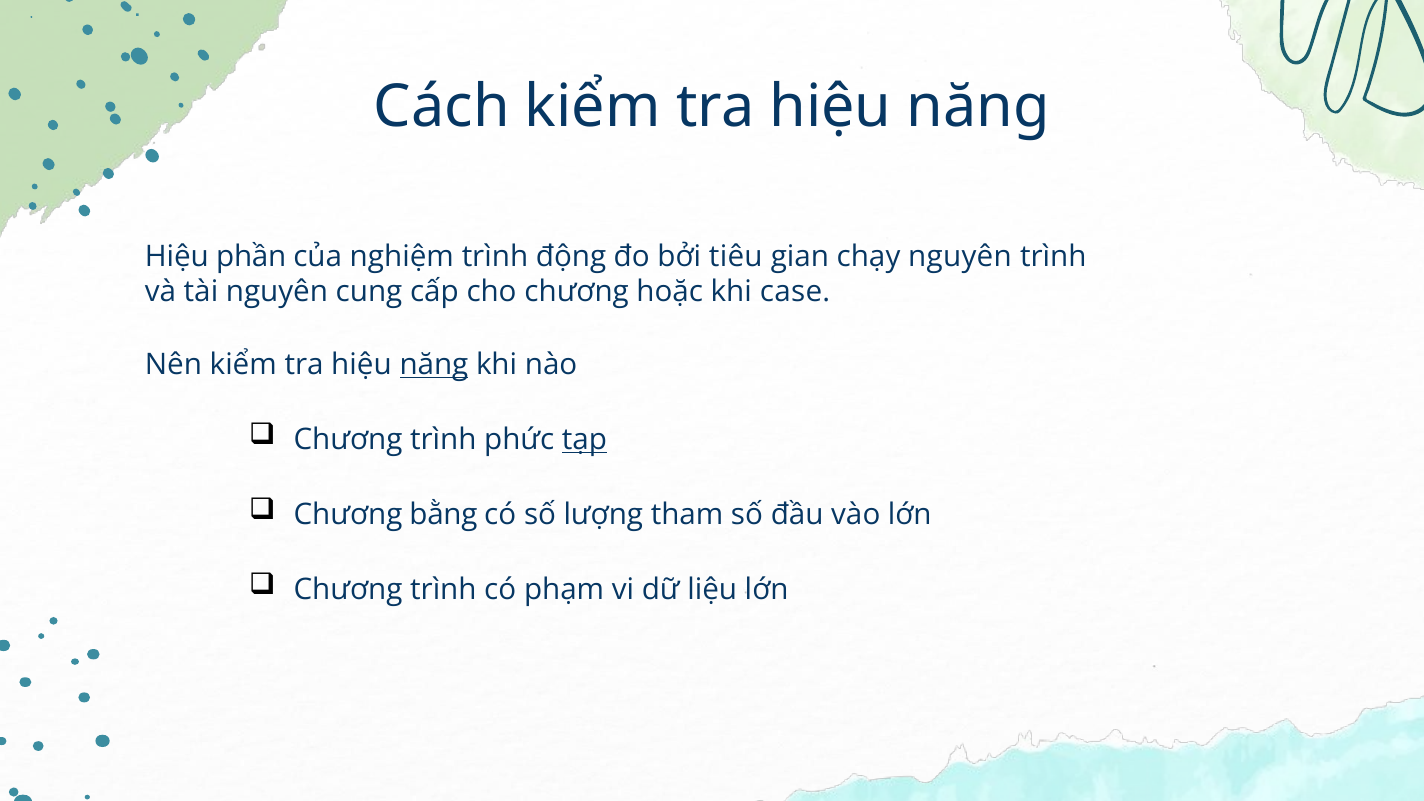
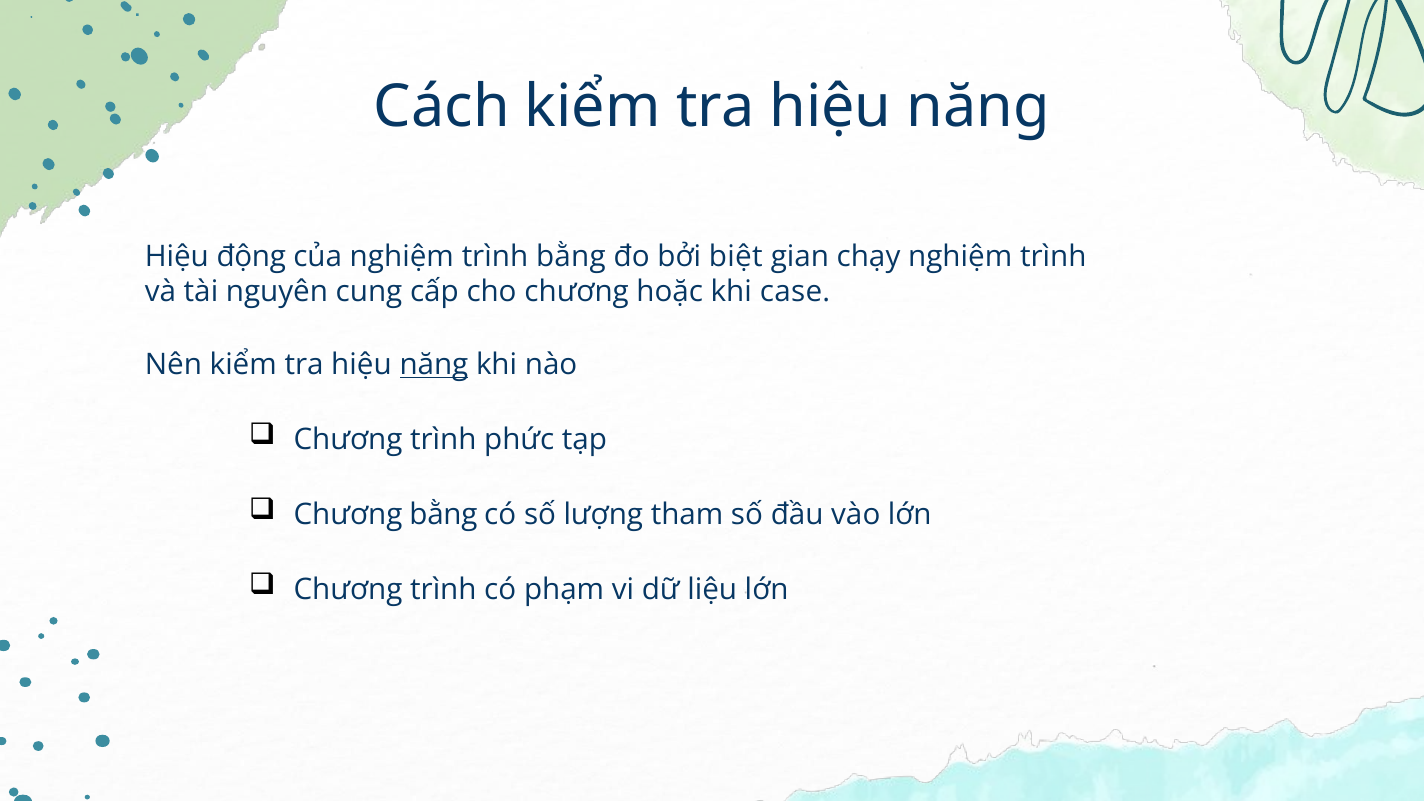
phần: phần -> động
trình động: động -> bằng
tiêu: tiêu -> biệt
chạy nguyên: nguyên -> nghiệm
tạp underline: present -> none
